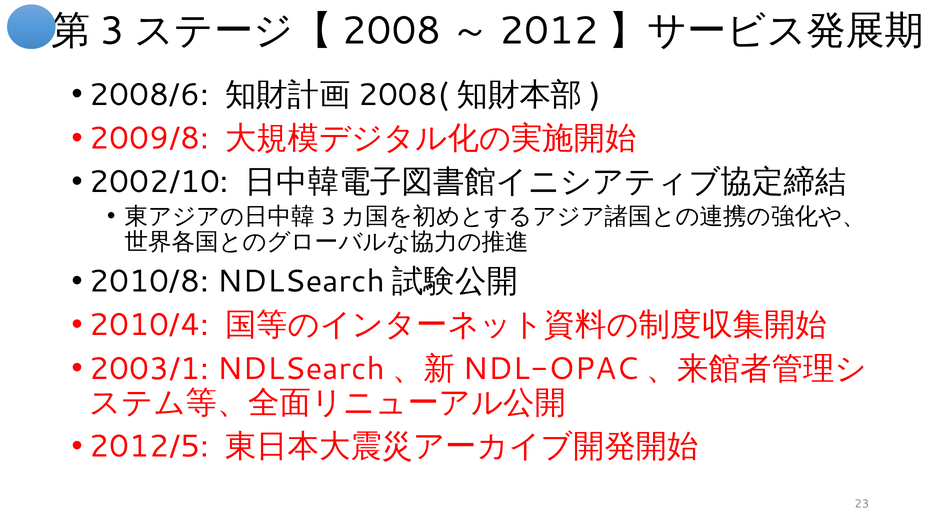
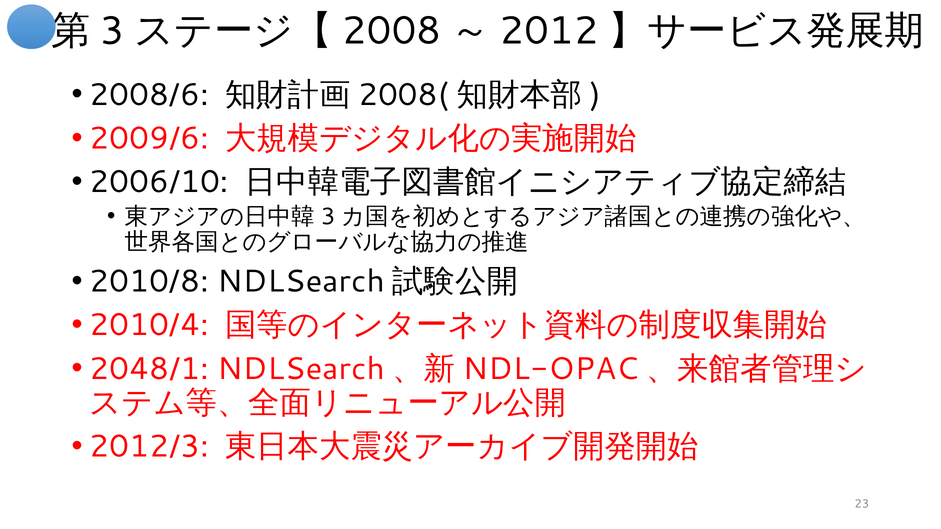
2009/8: 2009/8 -> 2009/6
2002/10: 2002/10 -> 2006/10
2003/1: 2003/1 -> 2048/1
2012/5: 2012/5 -> 2012/3
